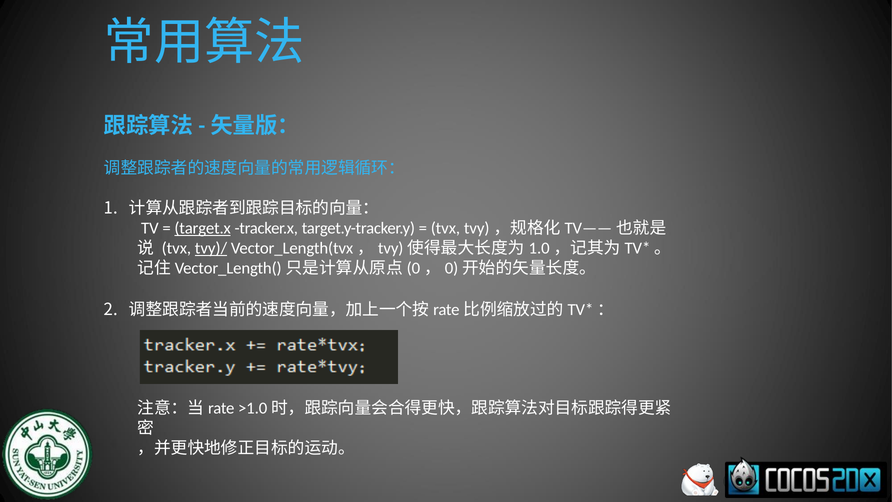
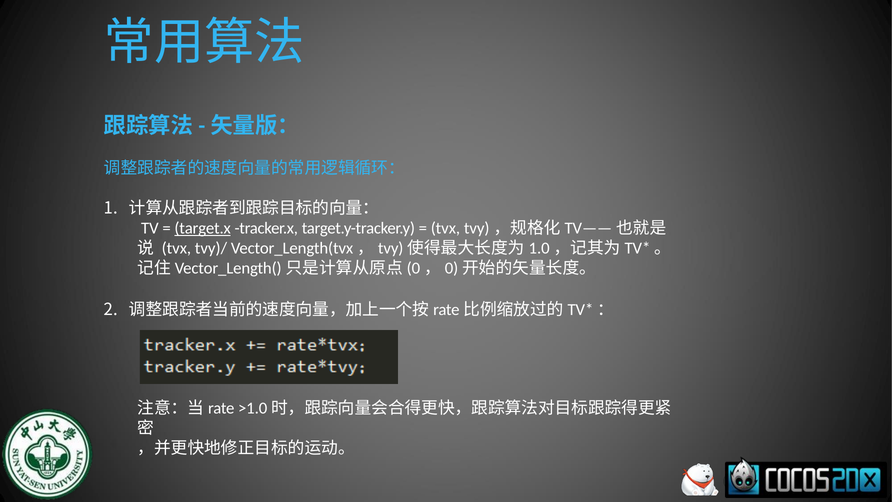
tvy)/ underline: present -> none
